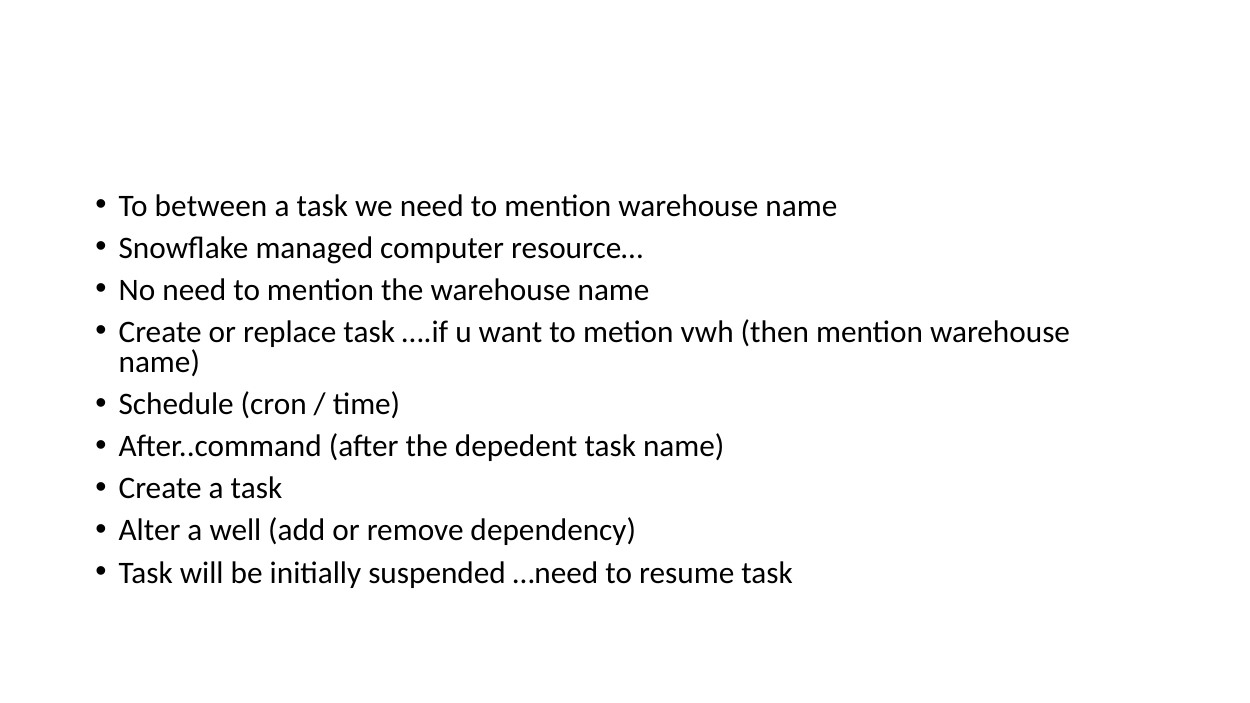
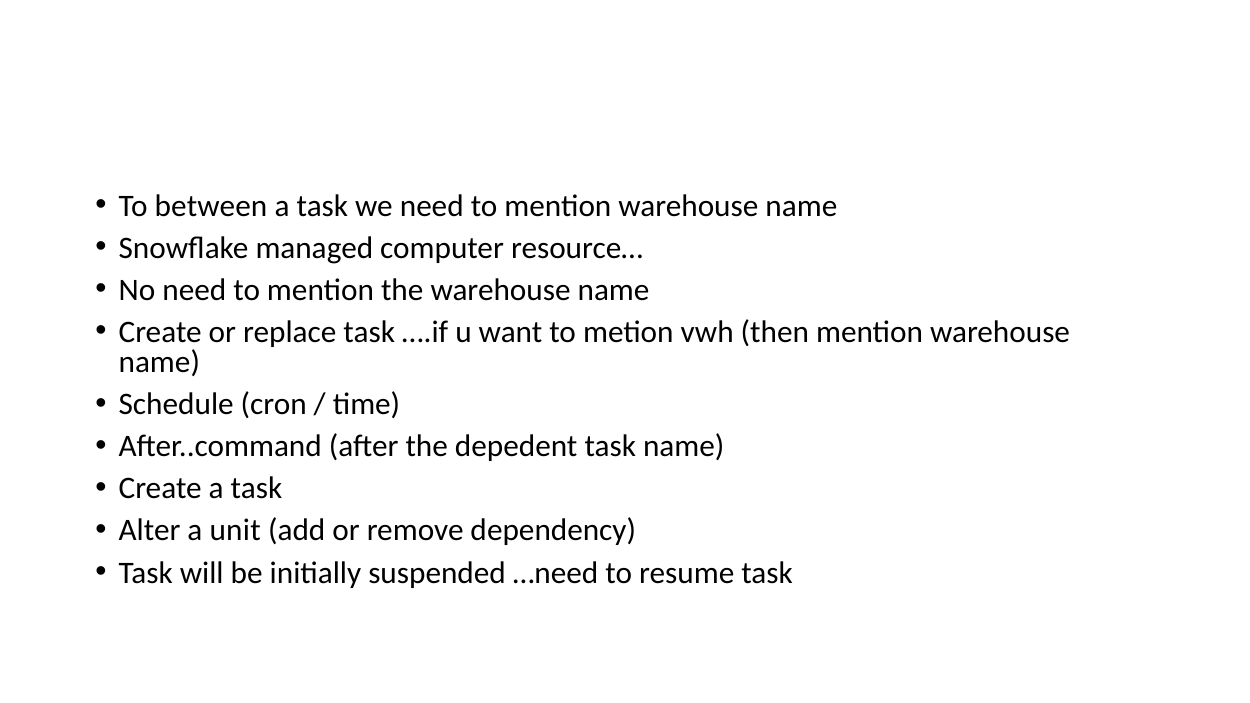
well: well -> unit
